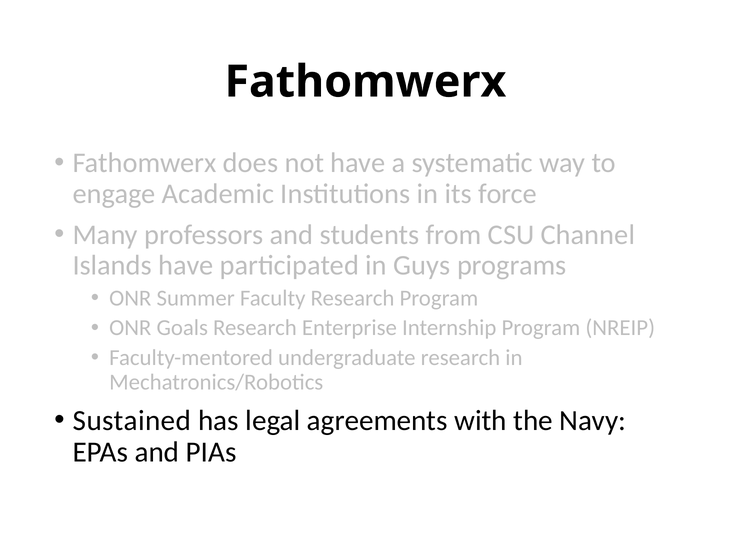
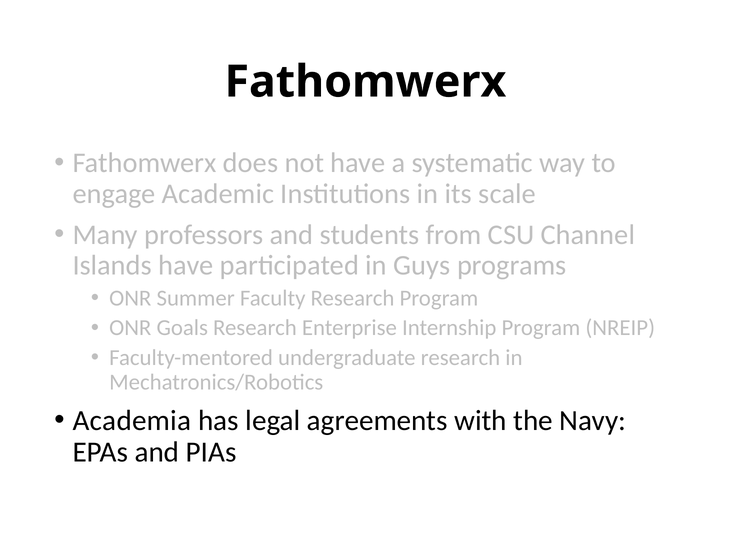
force: force -> scale
Sustained: Sustained -> Academia
